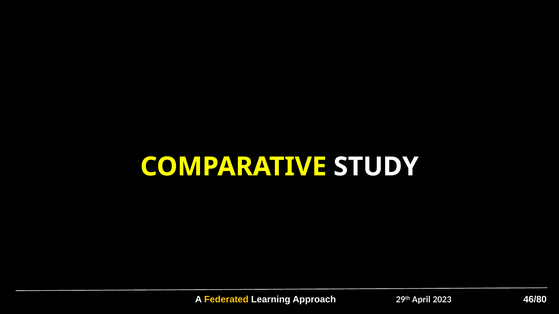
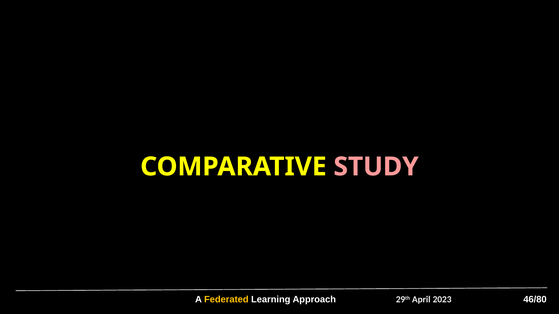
STUDY colour: white -> pink
